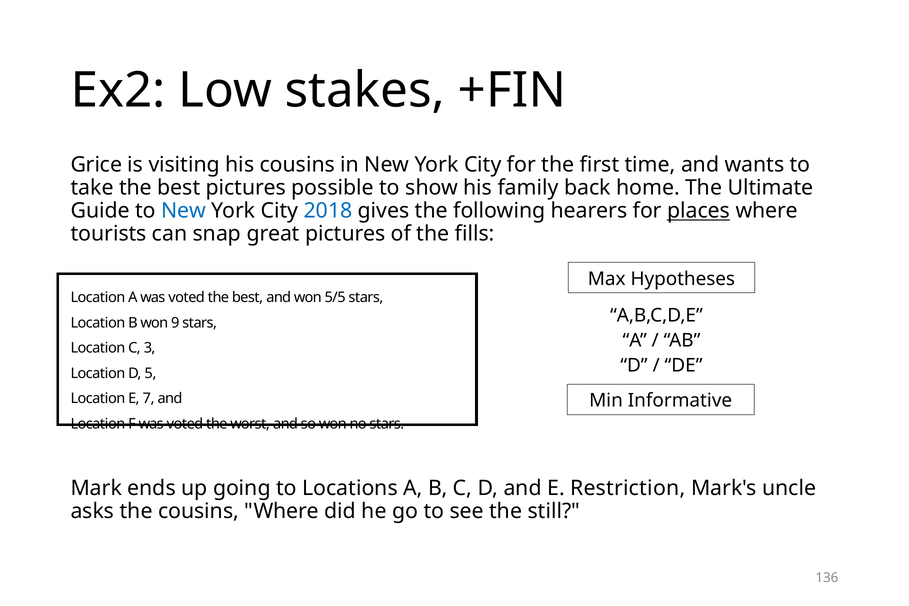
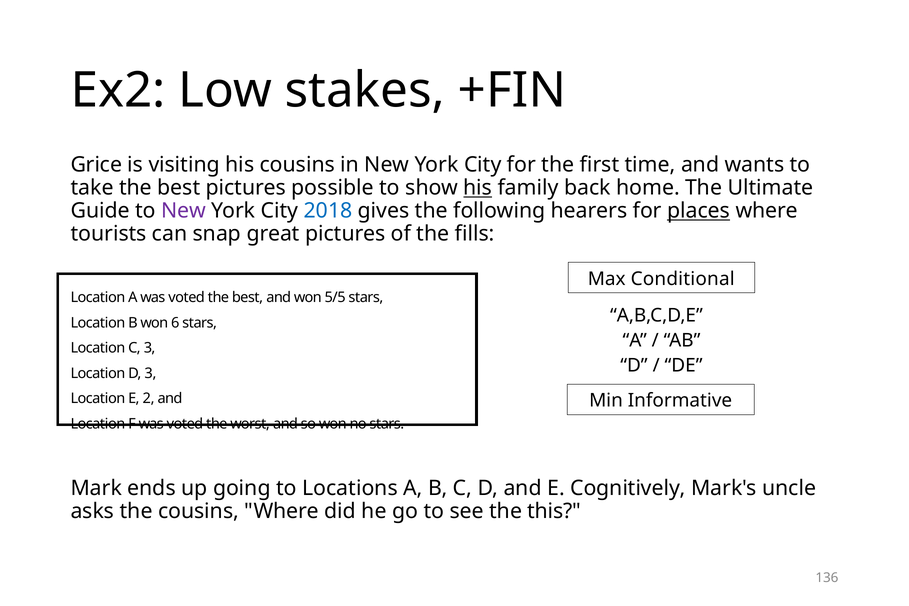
his at (478, 188) underline: none -> present
New at (184, 211) colour: blue -> purple
Hypotheses: Hypotheses -> Conditional
9: 9 -> 6
D 5: 5 -> 3
7: 7 -> 2
Restriction: Restriction -> Cognitively
still: still -> this
